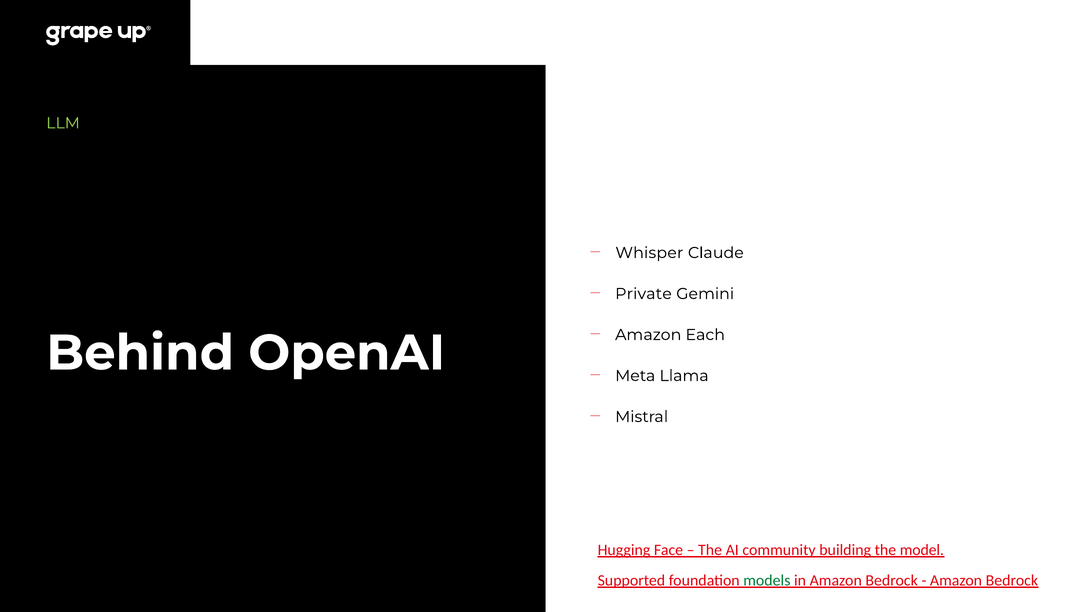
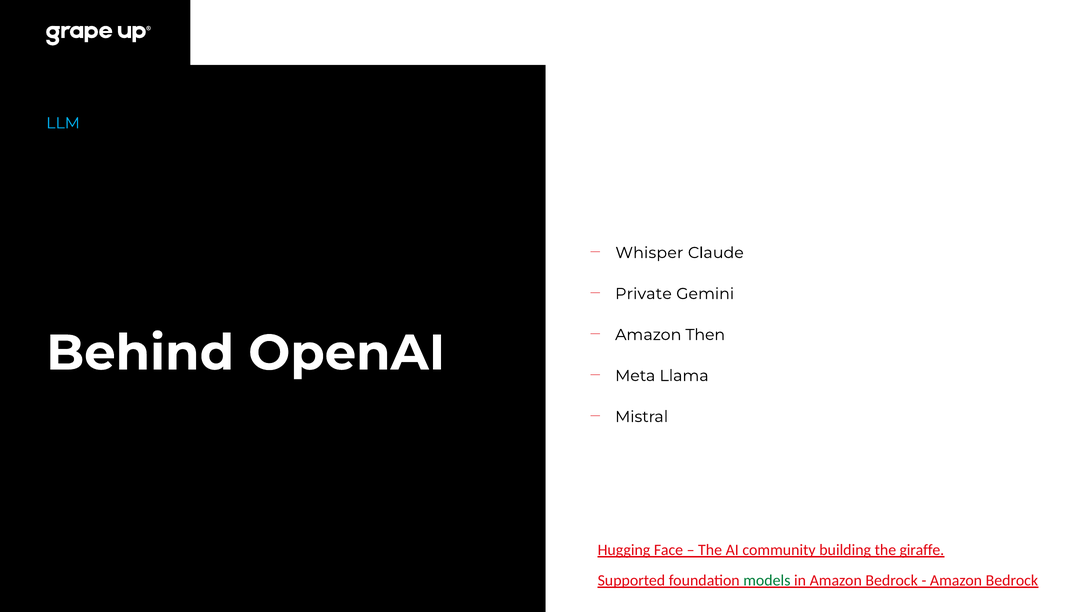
LLM colour: light green -> light blue
Each: Each -> Then
model: model -> giraffe
